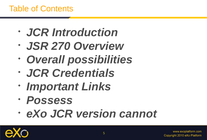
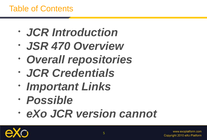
270: 270 -> 470
possibilities: possibilities -> repositories
Possess: Possess -> Possible
